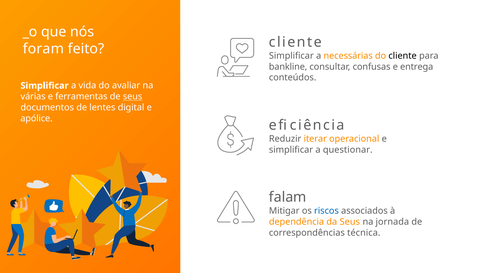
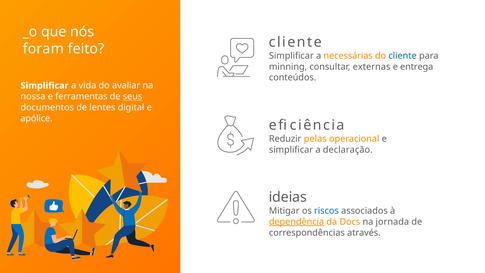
cliente at (403, 56) colour: black -> blue
bankline: bankline -> minning
confusas: confusas -> externas
várias: várias -> nossa
iterar: iterar -> pelas
questionar: questionar -> declaração
falam: falam -> ideias
dependência underline: none -> present
da Seus: Seus -> Docs
técnica: técnica -> através
